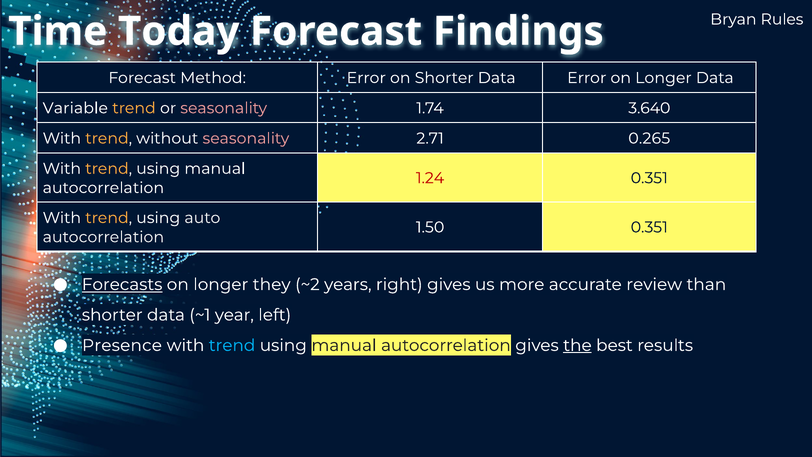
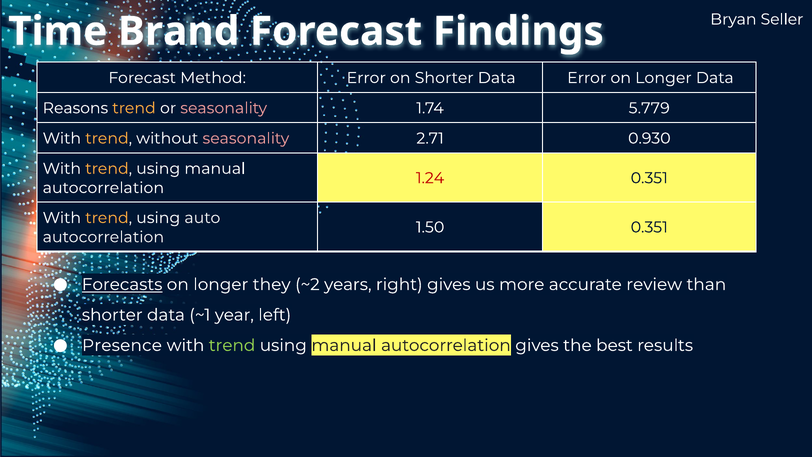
Rules: Rules -> Seller
Today: Today -> Brand
Variable: Variable -> Reasons
3.640: 3.640 -> 5.779
0.265: 0.265 -> 0.930
trend at (232, 345) colour: light blue -> light green
the underline: present -> none
